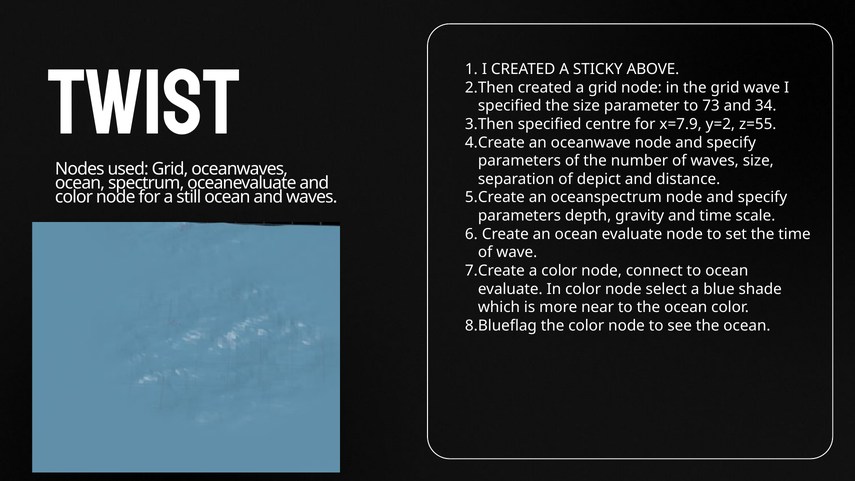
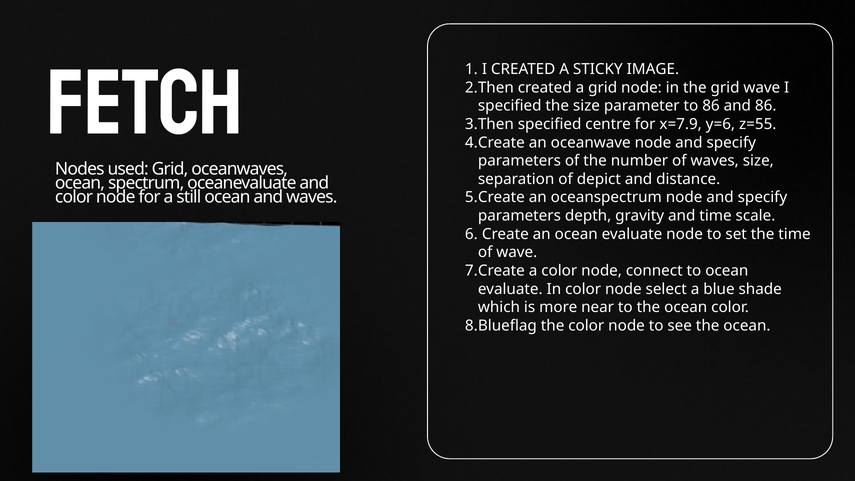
TWIST: TWIST -> FETCH
ABOVE: ABOVE -> IMAGE
to 73: 73 -> 86
and 34: 34 -> 86
y=2: y=2 -> y=6
